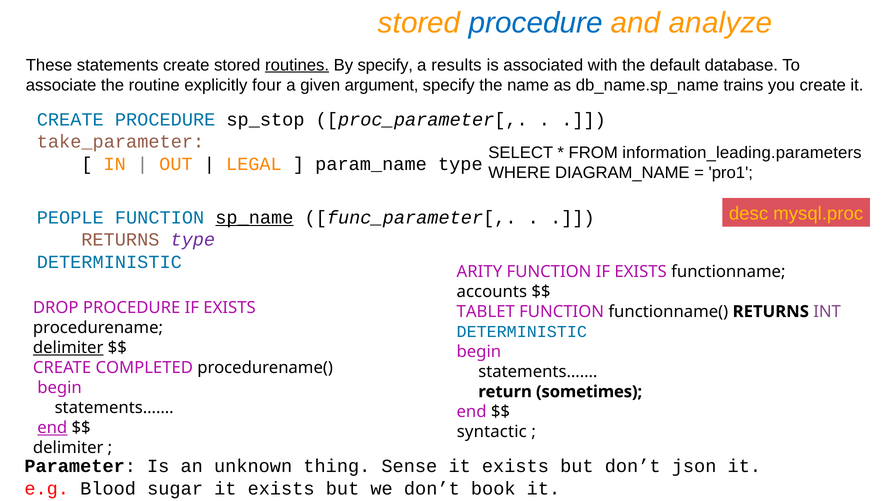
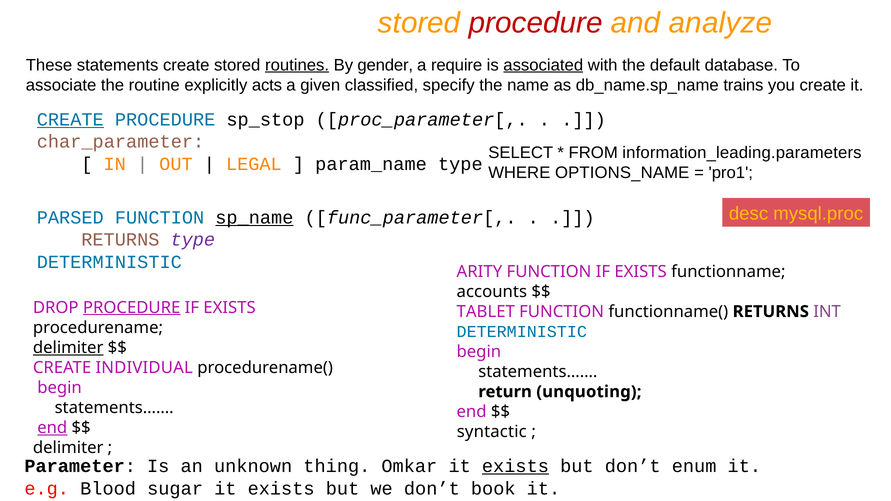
procedure at (536, 23) colour: blue -> red
By specify: specify -> gender
results: results -> require
associated underline: none -> present
four: four -> acts
argument: argument -> classified
CREATE at (70, 119) underline: none -> present
take_parameter: take_parameter -> char_parameter
DIAGRAM_NAME: DIAGRAM_NAME -> OPTIONS_NAME
PEOPLE: PEOPLE -> PARSED
PROCEDURE at (132, 308) underline: none -> present
COMPLETED: COMPLETED -> INDIVIDUAL
sometimes: sometimes -> unquoting
Sense: Sense -> Omkar
exists at (515, 466) underline: none -> present
json: json -> enum
